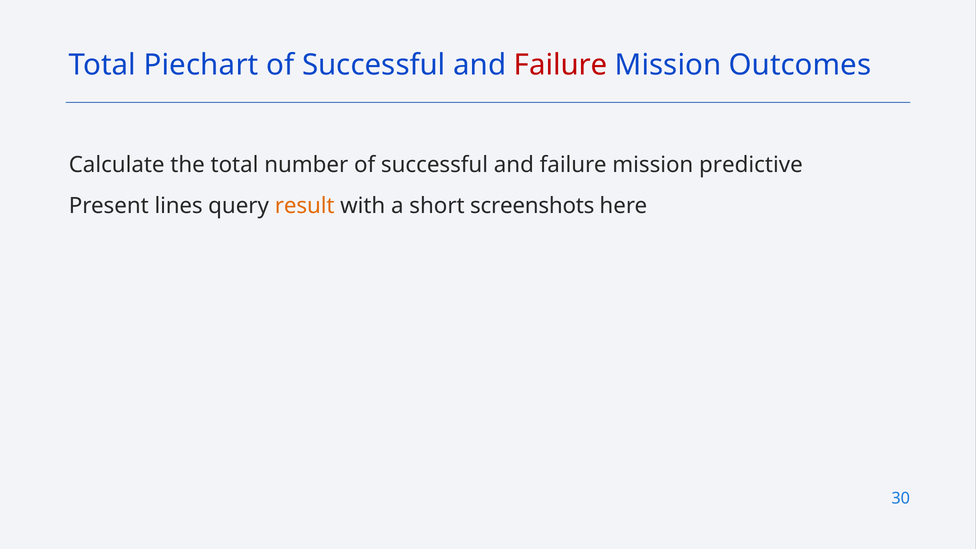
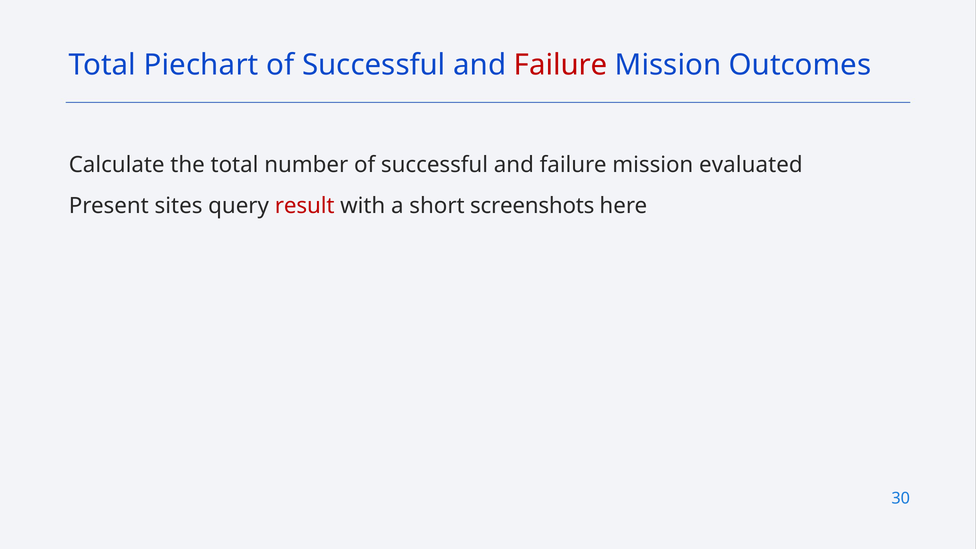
predictive: predictive -> evaluated
lines: lines -> sites
result colour: orange -> red
